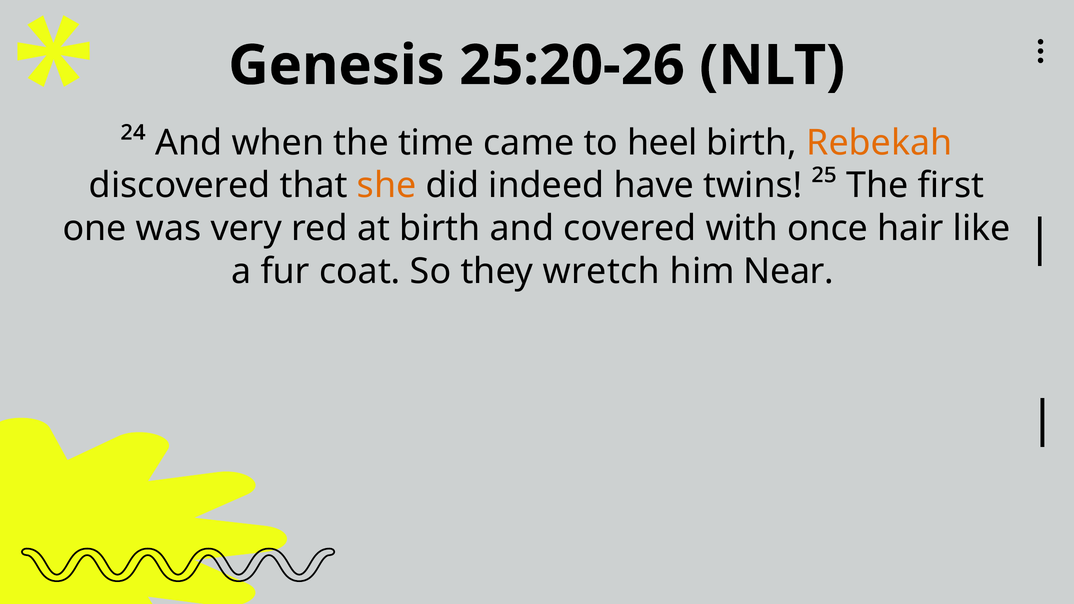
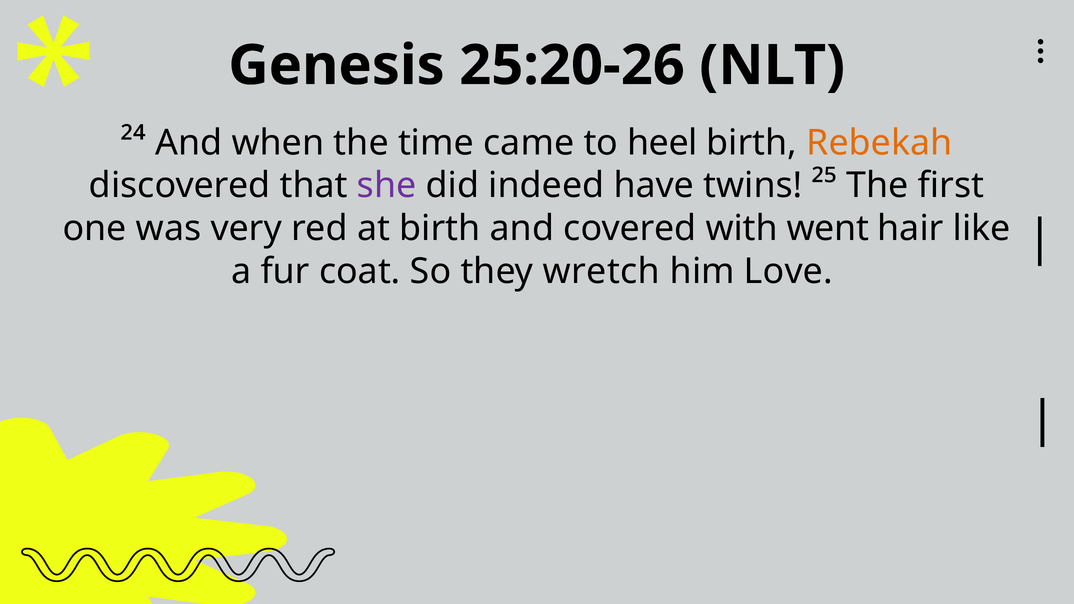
she colour: orange -> purple
once: once -> went
Near: Near -> Love
